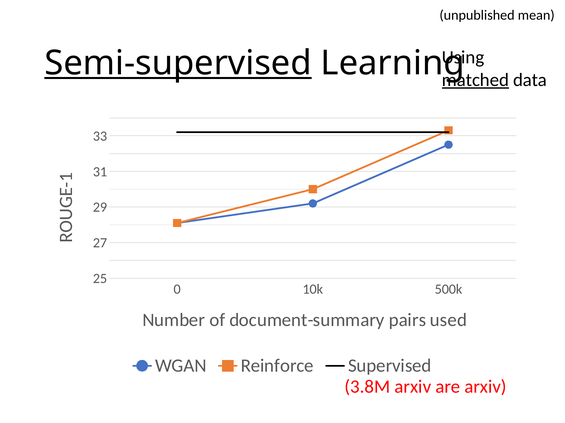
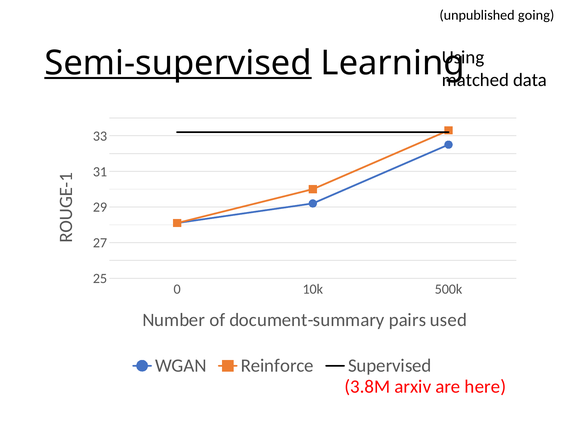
mean: mean -> going
matched underline: present -> none
are arxiv: arxiv -> here
